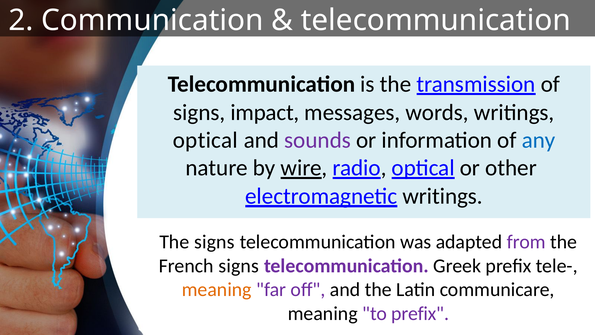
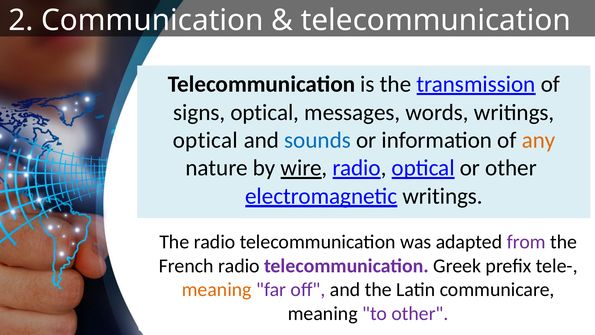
signs impact: impact -> optical
sounds colour: purple -> blue
any colour: blue -> orange
The signs: signs -> radio
French signs: signs -> radio
to prefix: prefix -> other
